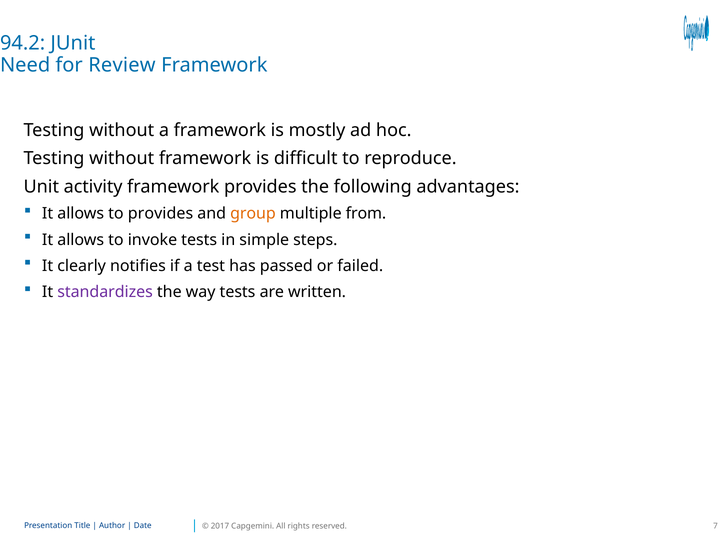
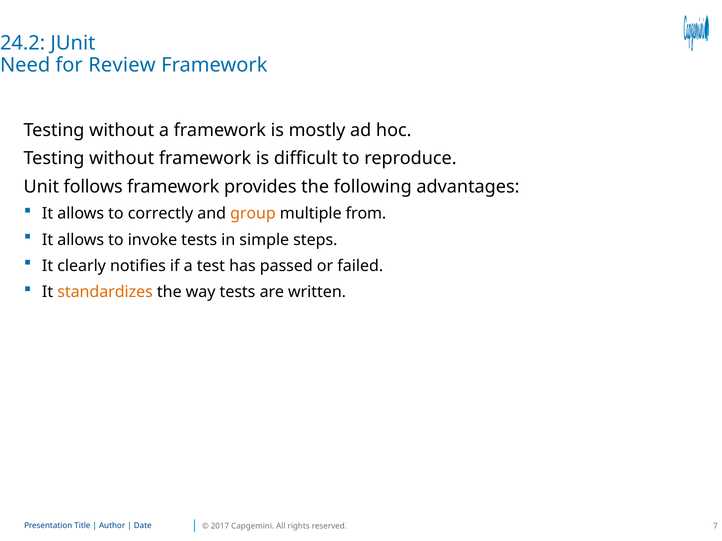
94.2: 94.2 -> 24.2
activity: activity -> follows
to provides: provides -> correctly
standardizes colour: purple -> orange
